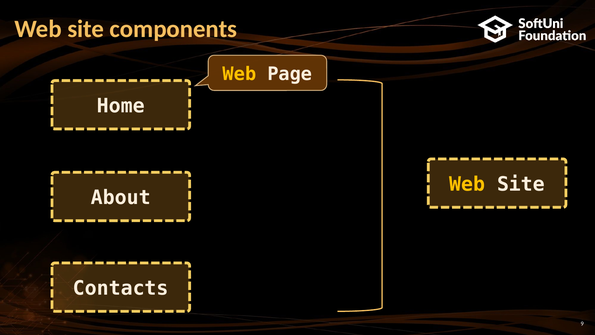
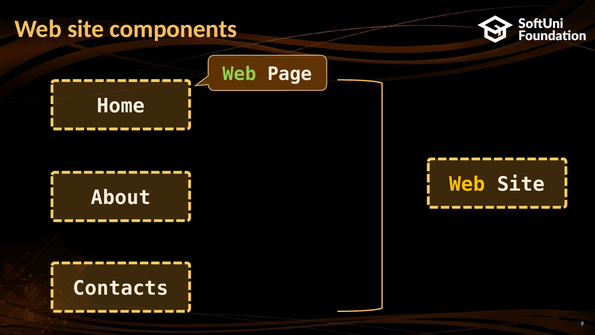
Web at (239, 74) colour: yellow -> light green
